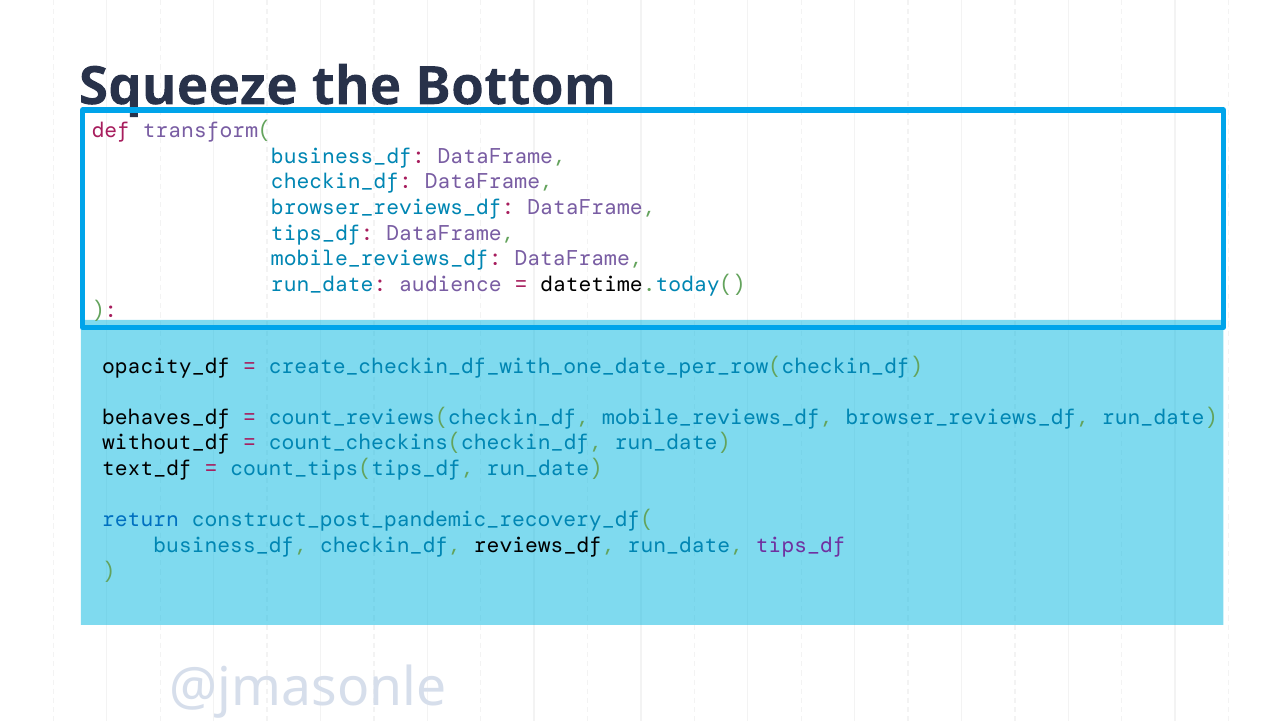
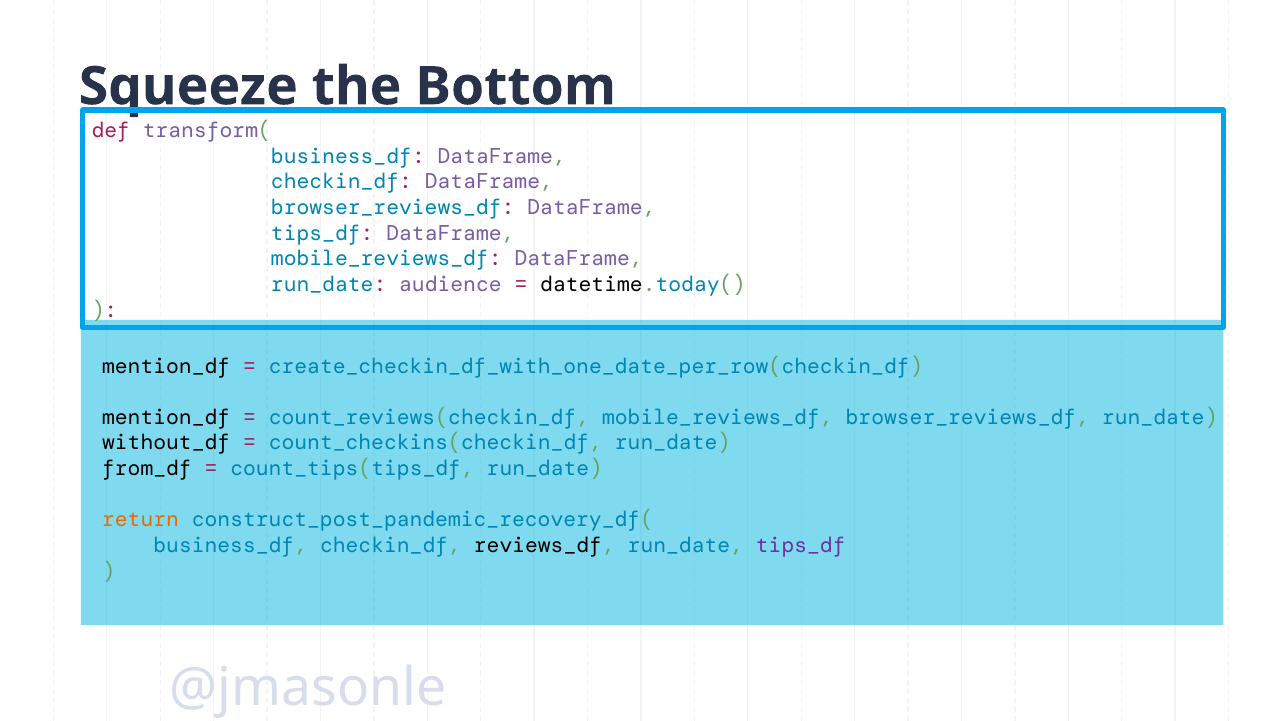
opacity_df at (166, 366): opacity_df -> mention_df
behaves_df at (166, 417): behaves_df -> mention_df
text_df: text_df -> from_df
return colour: blue -> orange
